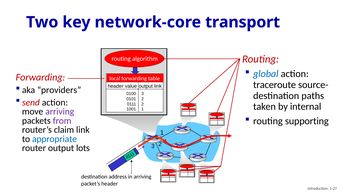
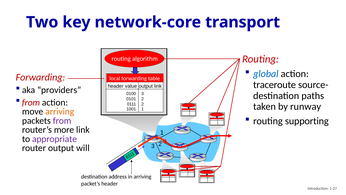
send at (31, 102): send -> from
internal: internal -> runway
arriving at (60, 111) colour: purple -> orange
claim: claim -> more
appropriate colour: blue -> purple
lots: lots -> will
